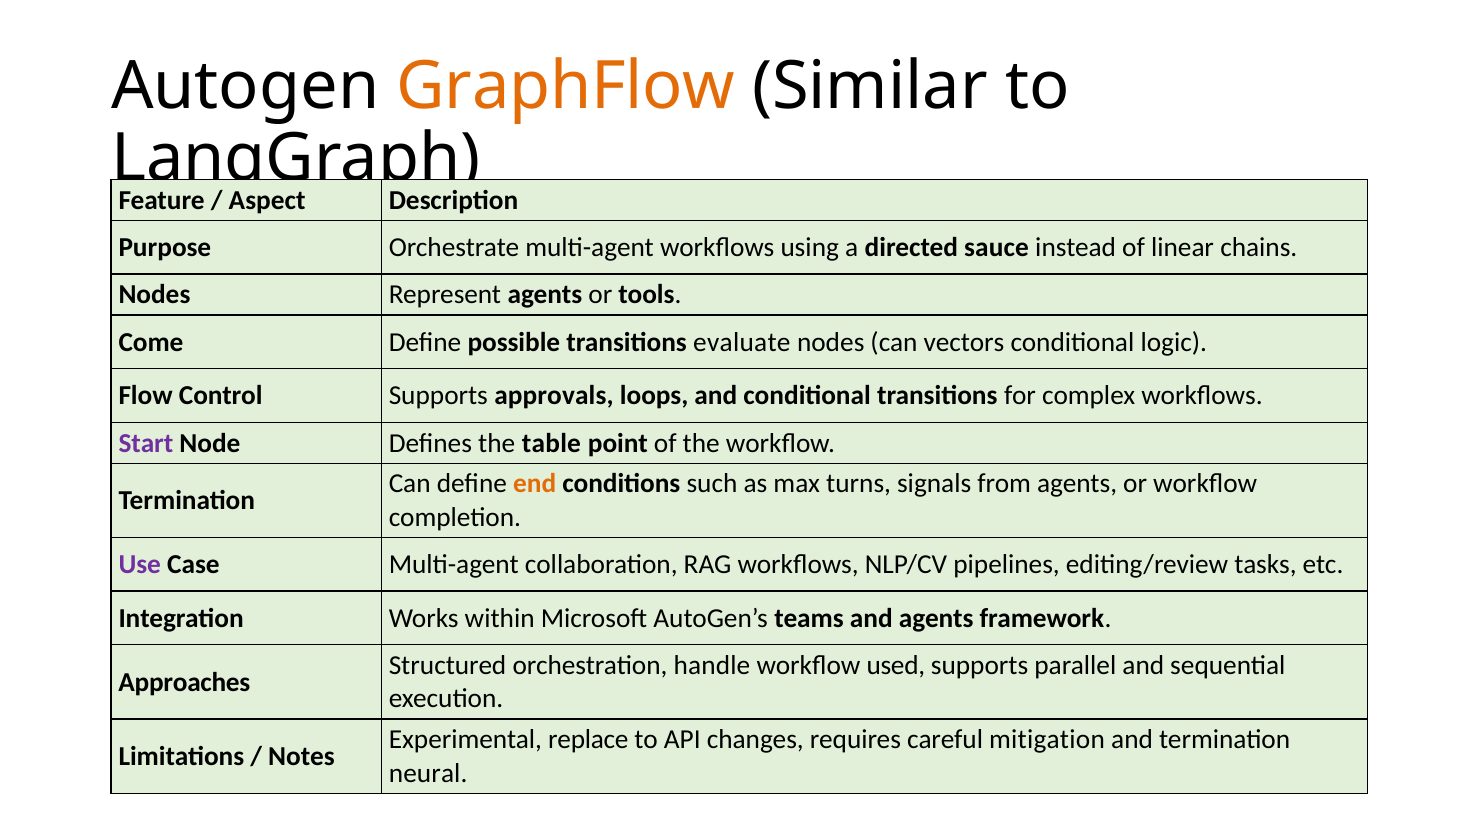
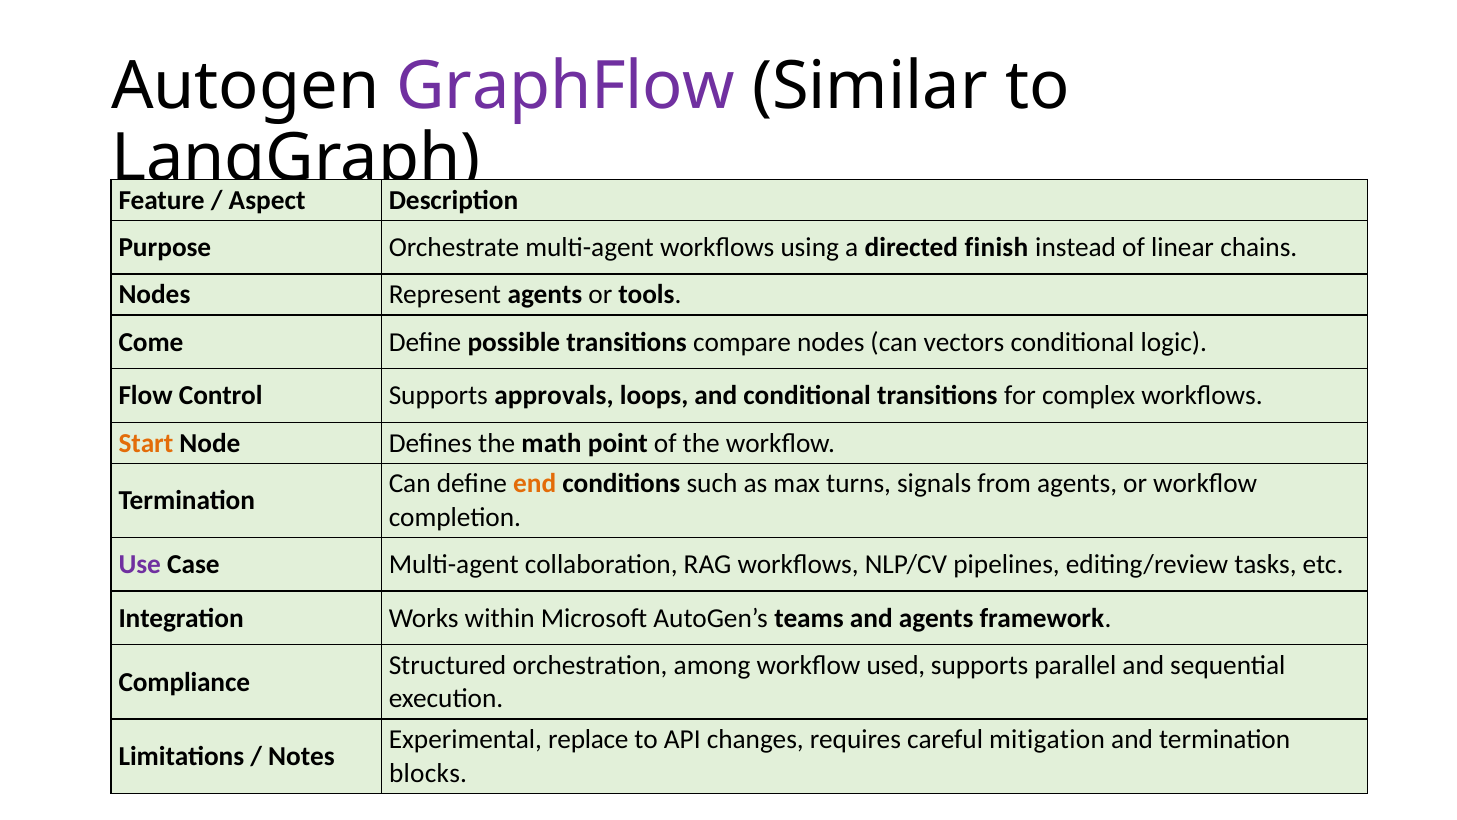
GraphFlow colour: orange -> purple
sauce: sauce -> finish
evaluate: evaluate -> compare
Start colour: purple -> orange
table: table -> math
handle: handle -> among
Approaches: Approaches -> Compliance
neural: neural -> blocks
